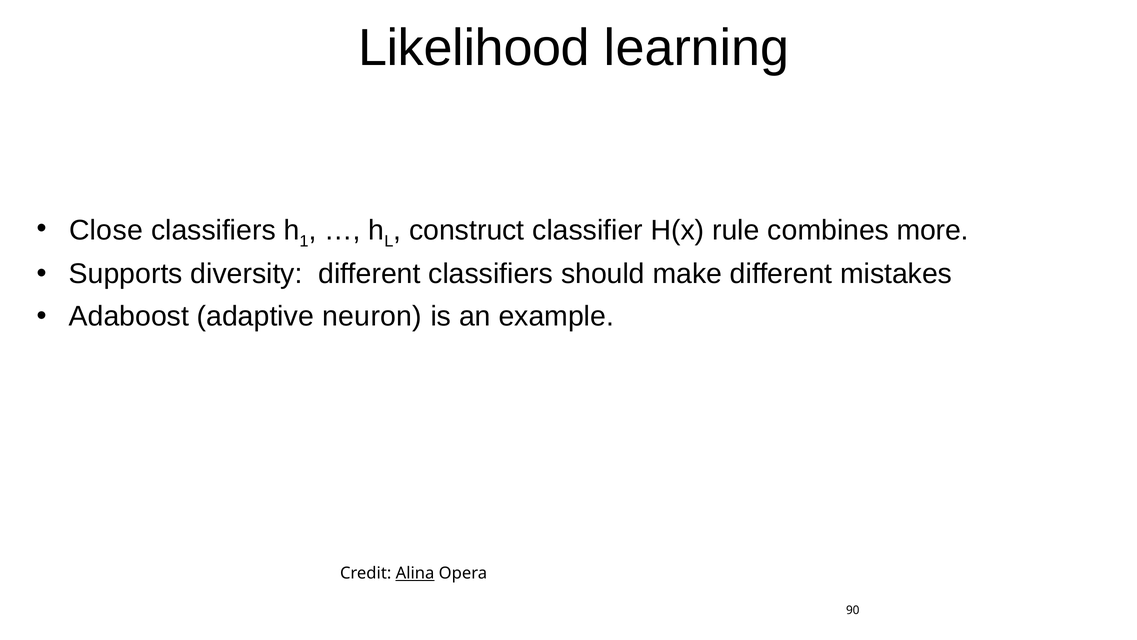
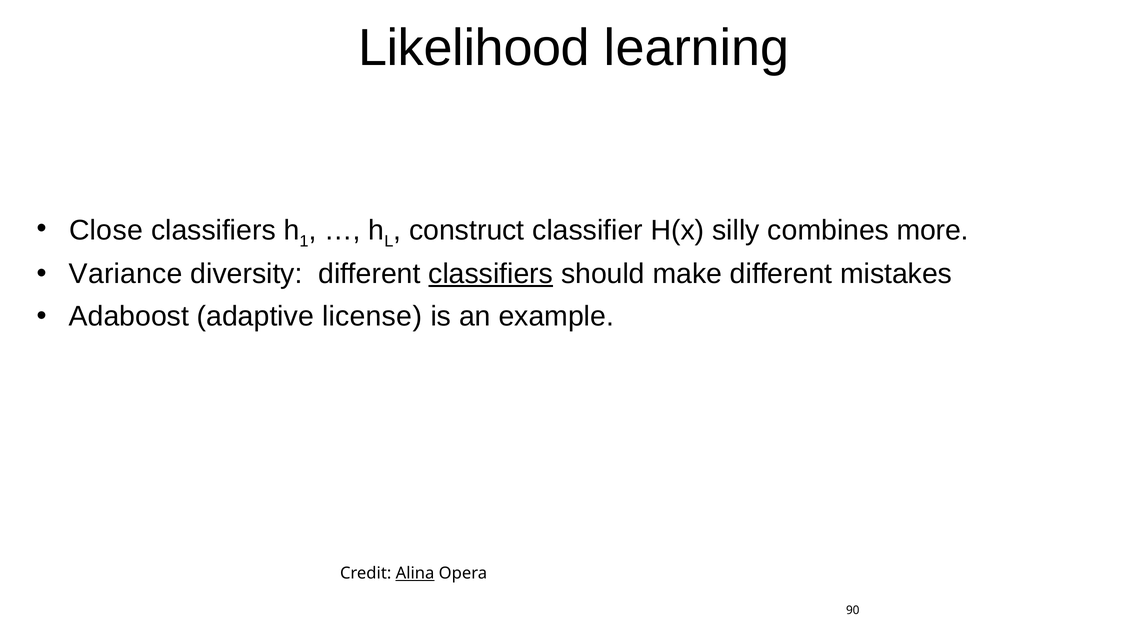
rule: rule -> silly
Supports: Supports -> Variance
classifiers at (491, 274) underline: none -> present
neuron: neuron -> license
